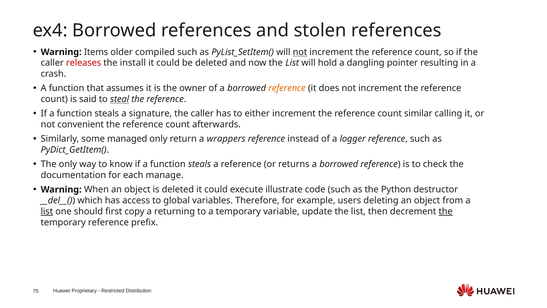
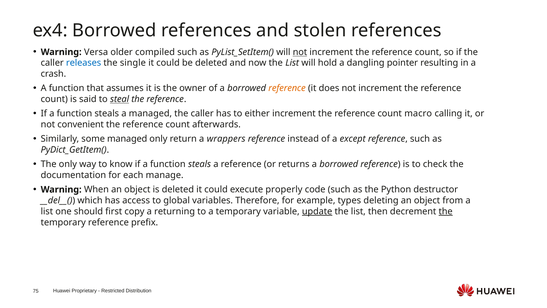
Items: Items -> Versa
releases colour: red -> blue
install: install -> single
a signature: signature -> managed
similar: similar -> macro
logger: logger -> except
illustrate: illustrate -> properly
users: users -> types
list at (47, 211) underline: present -> none
update underline: none -> present
